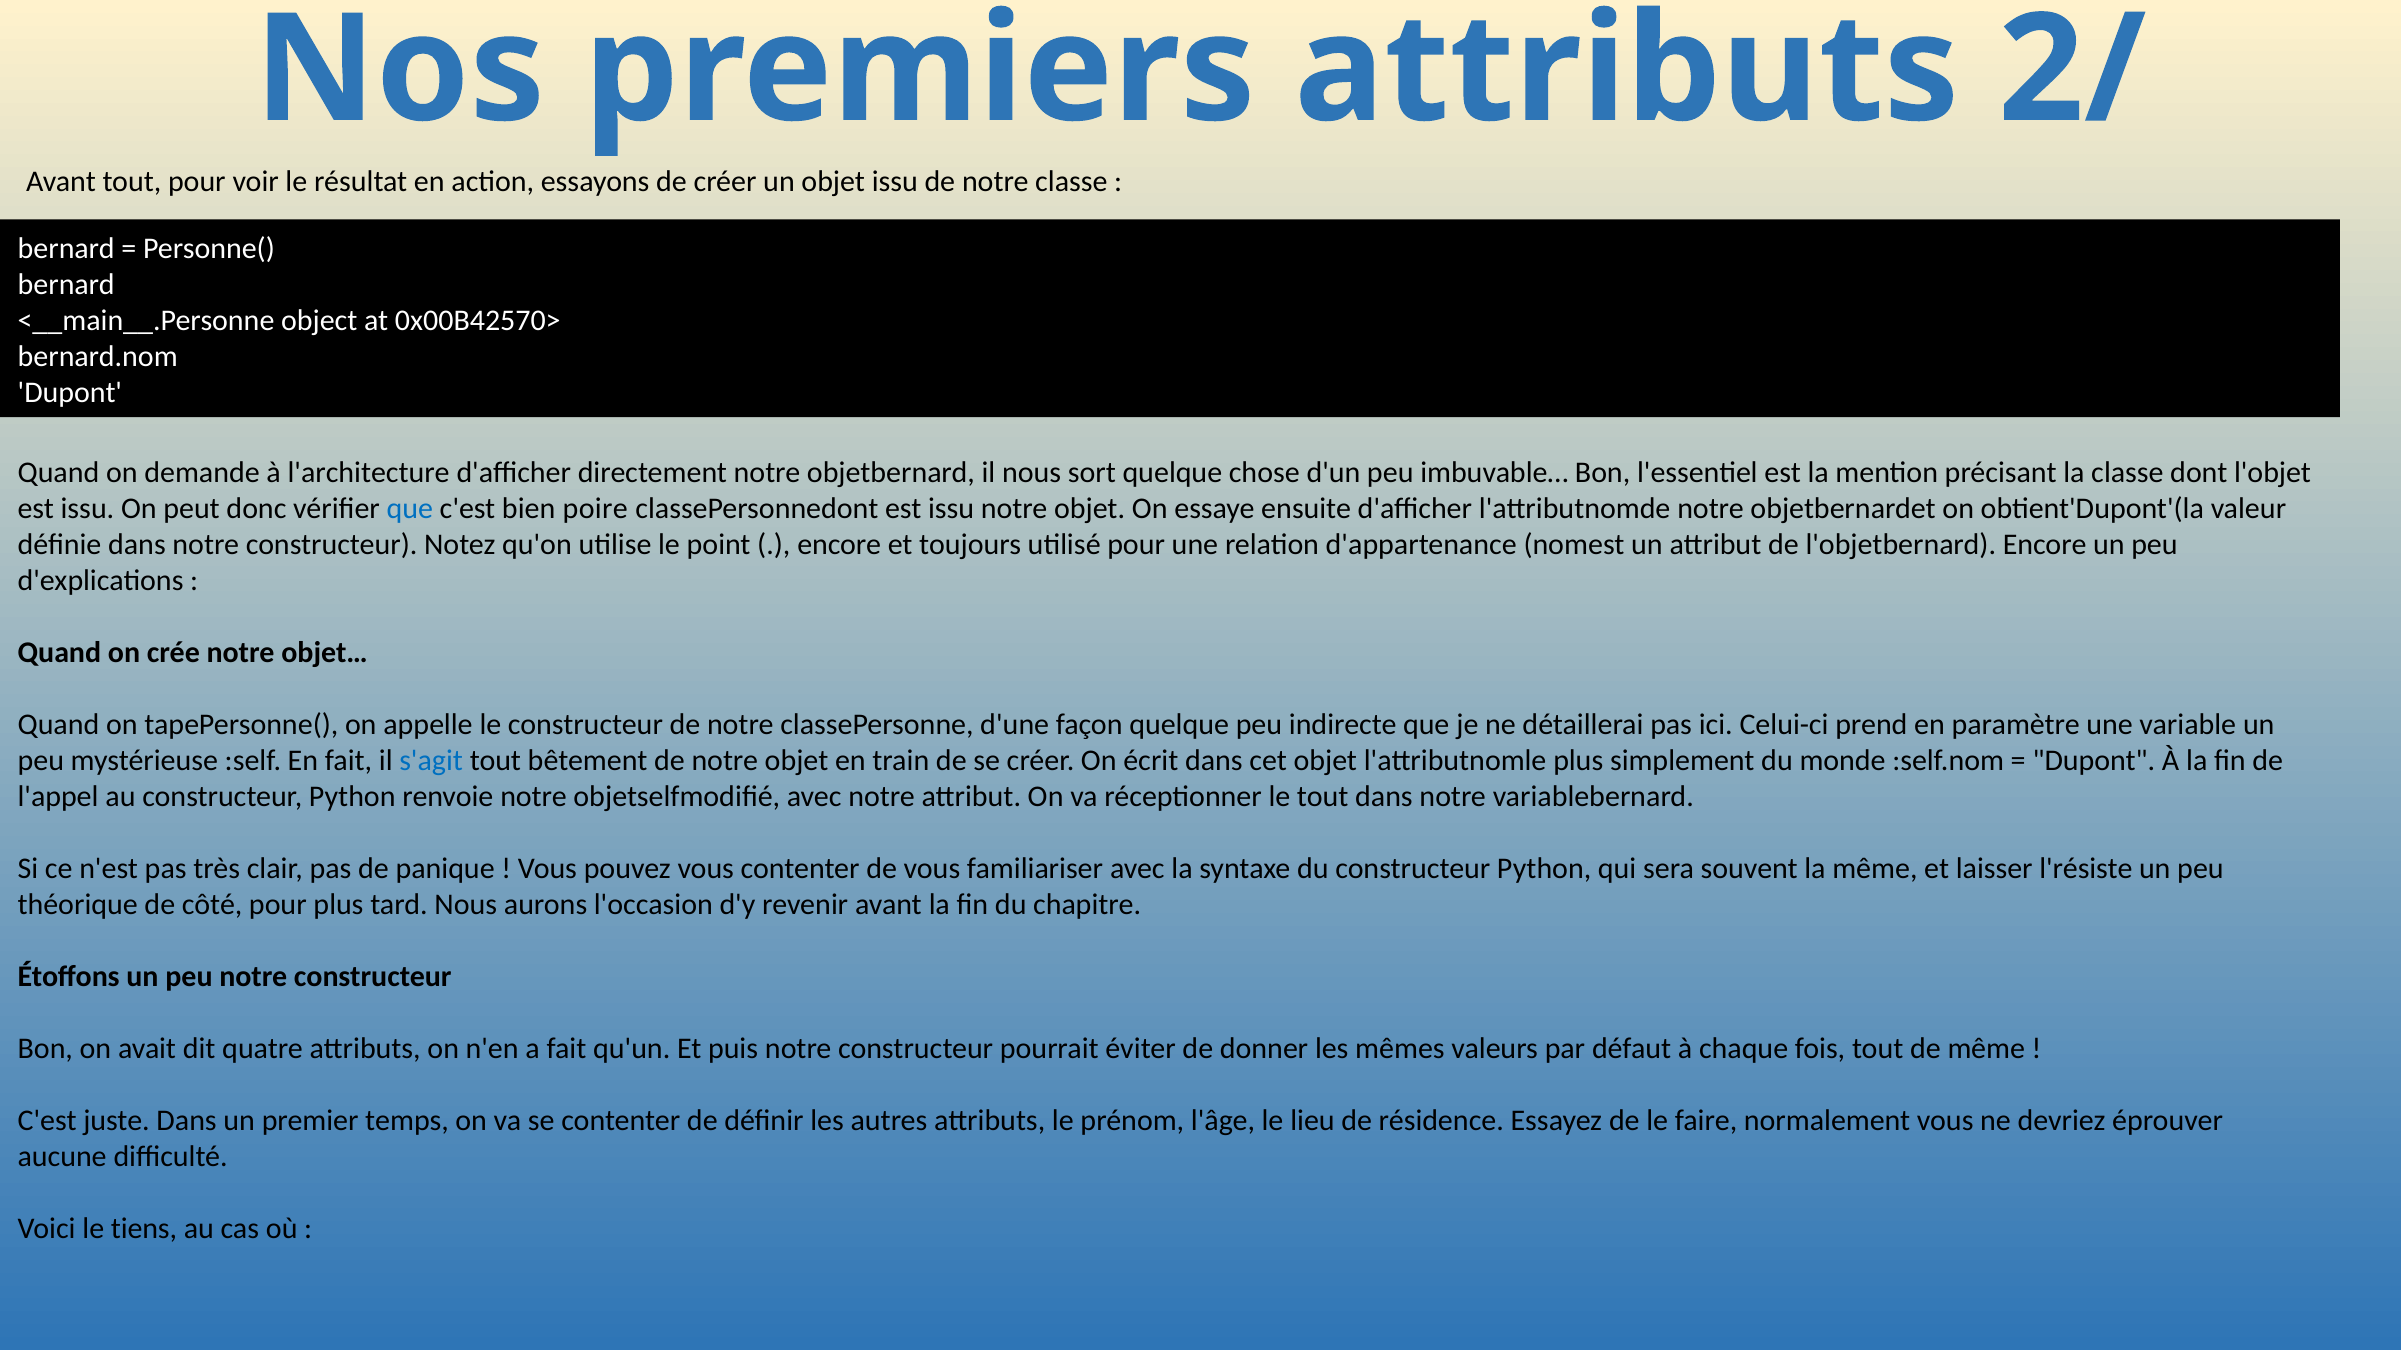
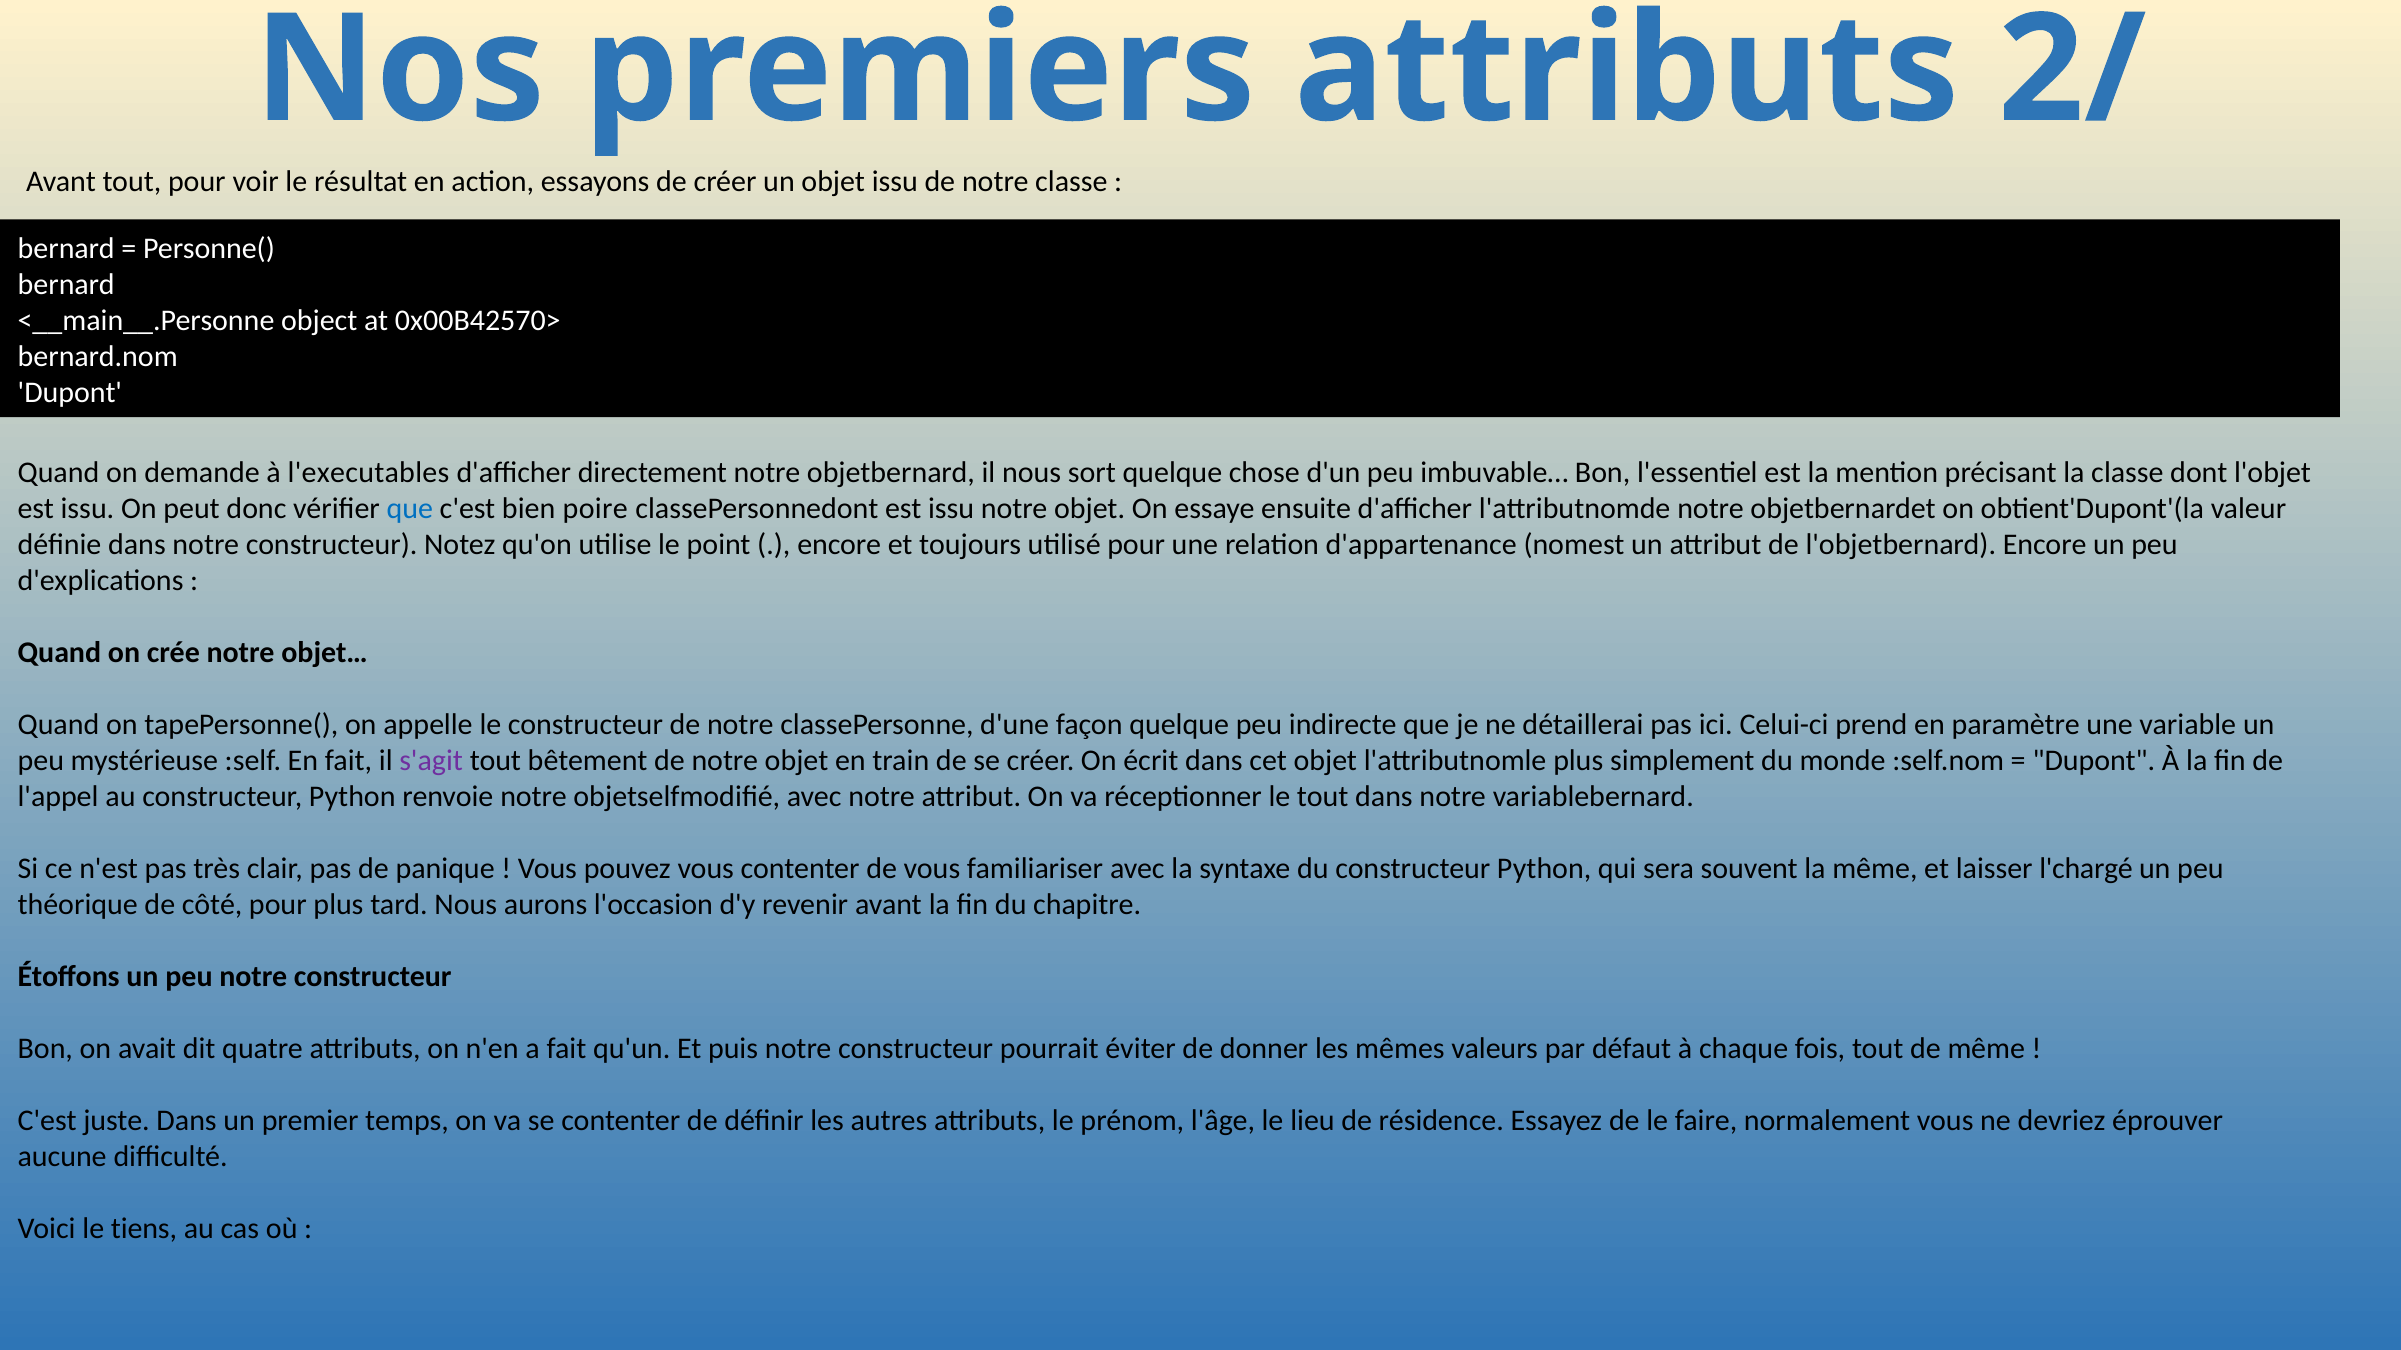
l'architecture: l'architecture -> l'executables
s'agit colour: blue -> purple
l'résiste: l'résiste -> l'chargé
